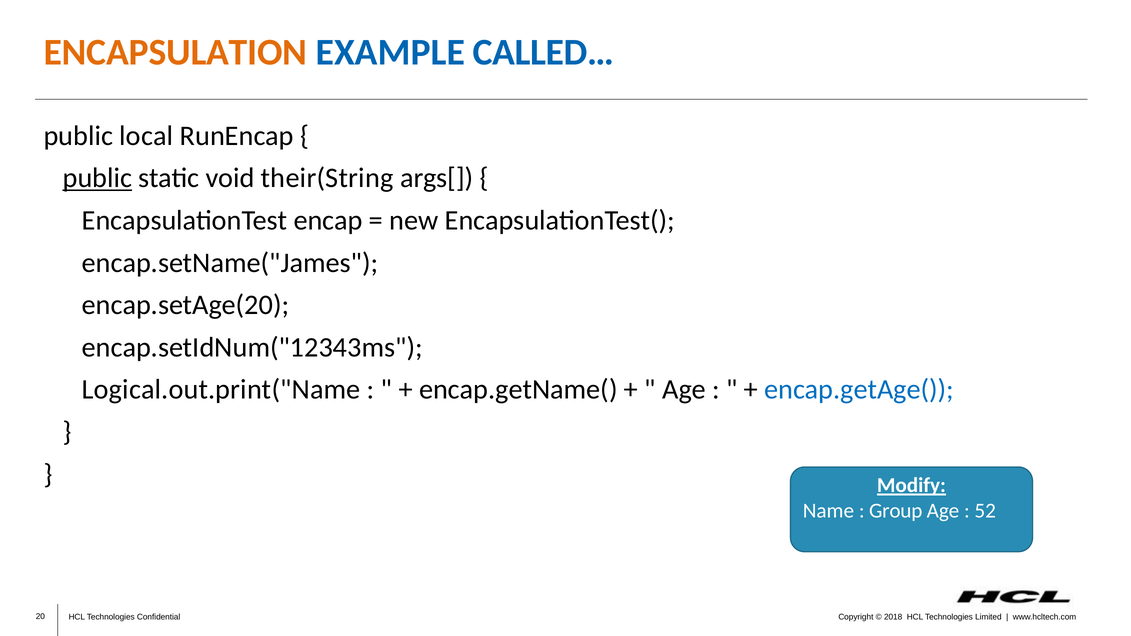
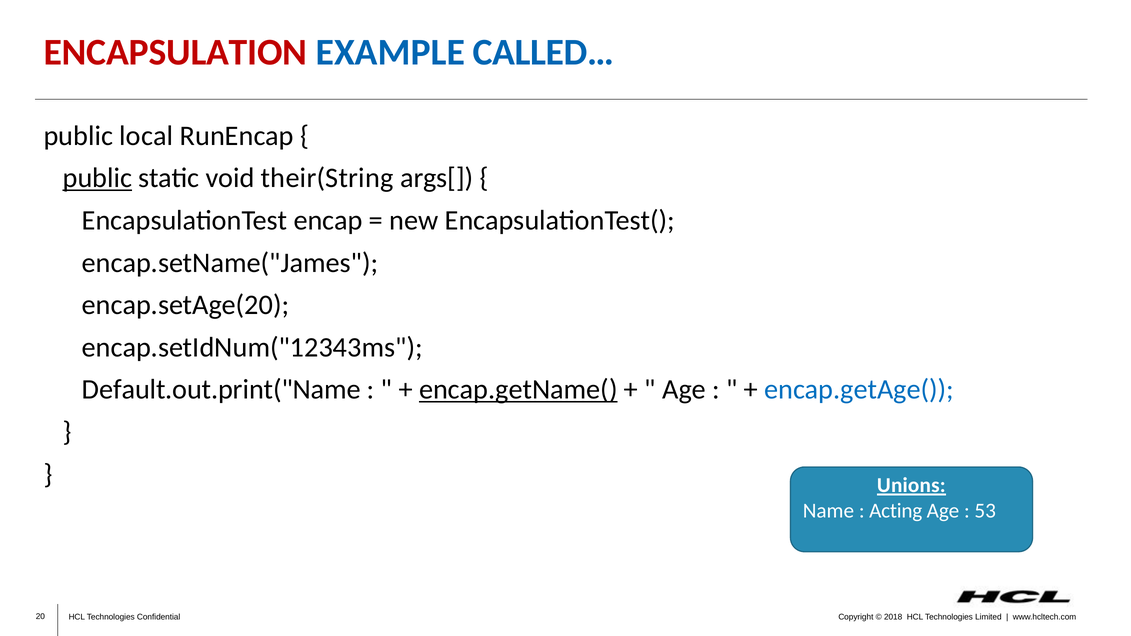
ENCAPSULATION colour: orange -> red
Logical.out.print("Name: Logical.out.print("Name -> Default.out.print("Name
encap.getName( underline: none -> present
Modify: Modify -> Unions
Group: Group -> Acting
52: 52 -> 53
